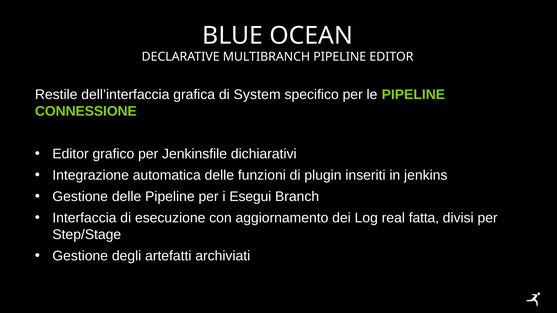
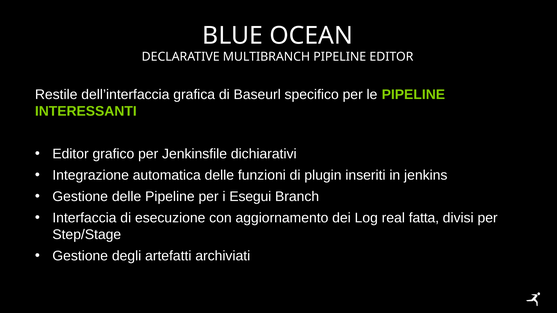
System: System -> Baseurl
CONNESSIONE: CONNESSIONE -> INTERESSANTI
